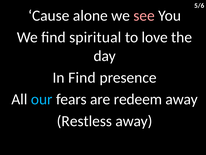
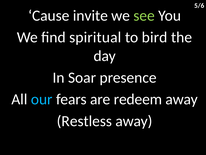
alone: alone -> invite
see colour: pink -> light green
love: love -> bird
In Find: Find -> Soar
